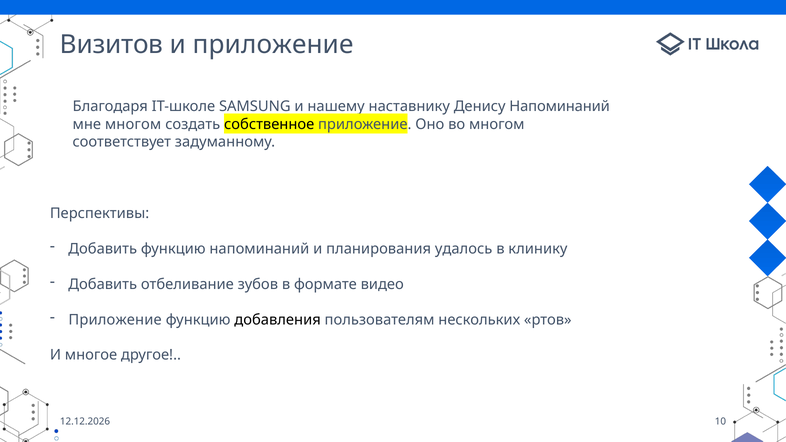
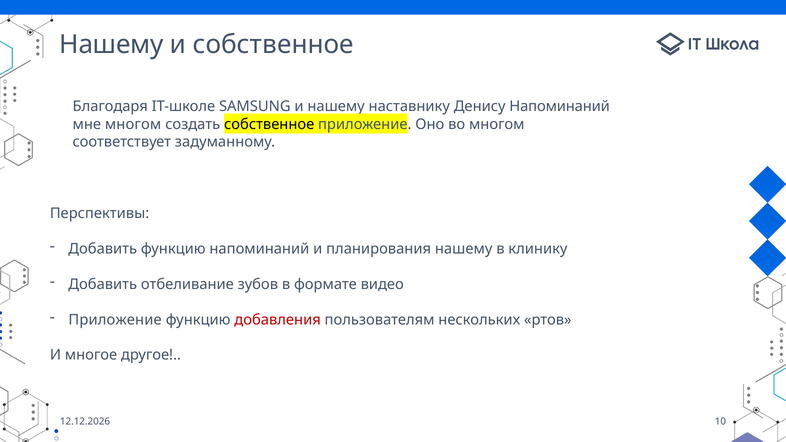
Визитов at (111, 45): Визитов -> Нашему
и приложение: приложение -> собственное
планирования удалось: удалось -> нашему
добавления colour: black -> red
